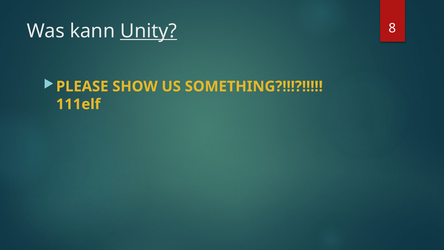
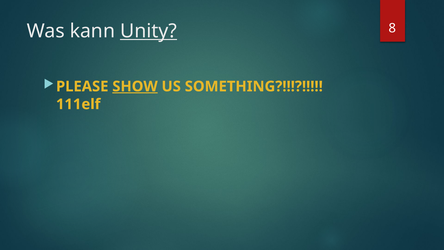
SHOW underline: none -> present
